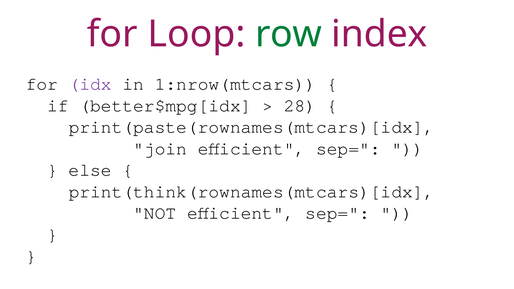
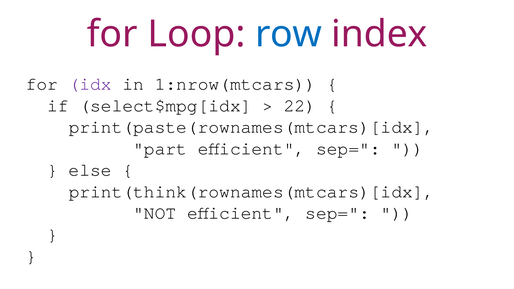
row colour: green -> blue
better$mpg[idx: better$mpg[idx -> select$mpg[idx
28: 28 -> 22
join: join -> part
